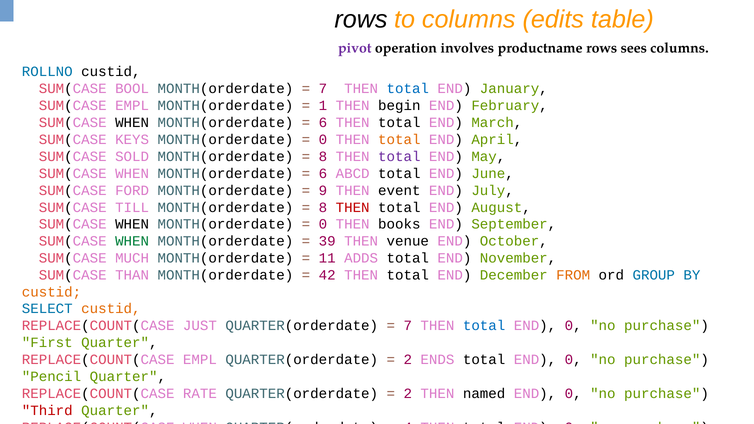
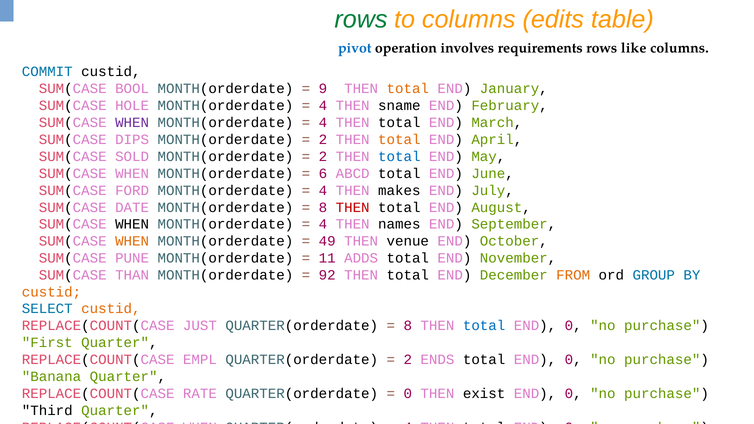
rows at (361, 20) colour: black -> green
pivot colour: purple -> blue
productname: productname -> requirements
sees: sees -> like
ROLLNO: ROLLNO -> COMMIT
7 at (323, 89): 7 -> 9
total at (408, 89) colour: blue -> orange
SUM(CASE EMPL: EMPL -> HOLE
1 at (323, 106): 1 -> 4
begin: begin -> sname
WHEN at (132, 123) colour: black -> purple
6 at (323, 123): 6 -> 4
KEYS: KEYS -> DIPS
0 at (323, 140): 0 -> 2
8 at (323, 157): 8 -> 2
total at (399, 157) colour: purple -> blue
9 at (323, 190): 9 -> 4
event: event -> makes
TILL: TILL -> DATE
0 at (323, 224): 0 -> 4
books: books -> names
WHEN at (132, 241) colour: green -> orange
39: 39 -> 49
MUCH: MUCH -> PUNE
42: 42 -> 92
7 at (408, 326): 7 -> 8
Pencil: Pencil -> Banana
2 at (408, 394): 2 -> 0
named: named -> exist
Third colour: red -> black
